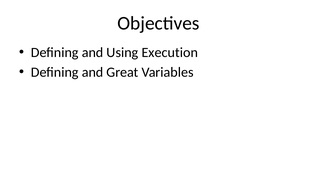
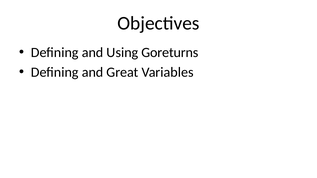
Execution: Execution -> Goreturns
